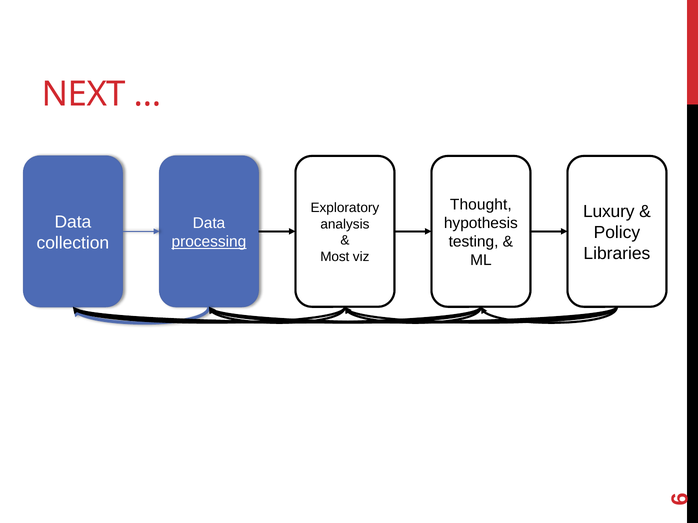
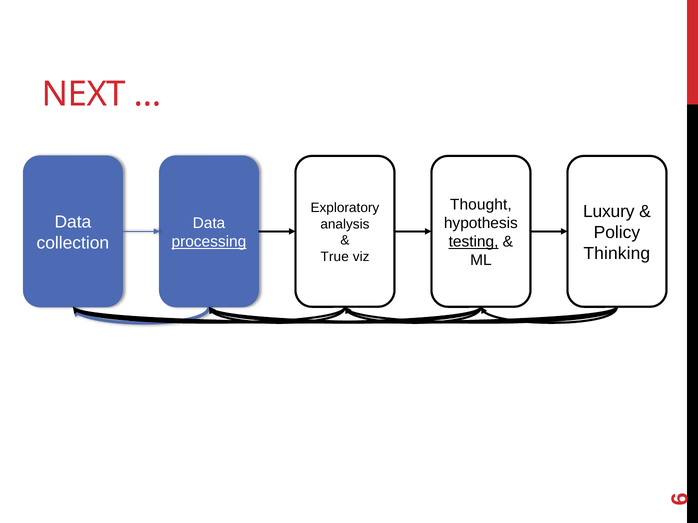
testing underline: none -> present
Libraries: Libraries -> Thinking
Most: Most -> True
